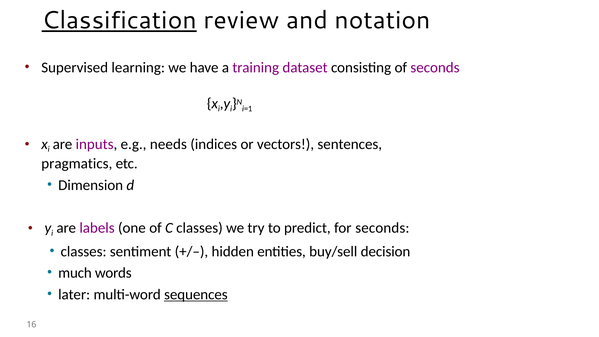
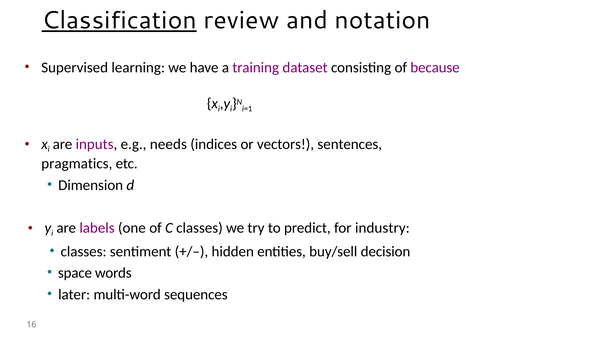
of seconds: seconds -> because
for seconds: seconds -> industry
much: much -> space
sequences underline: present -> none
